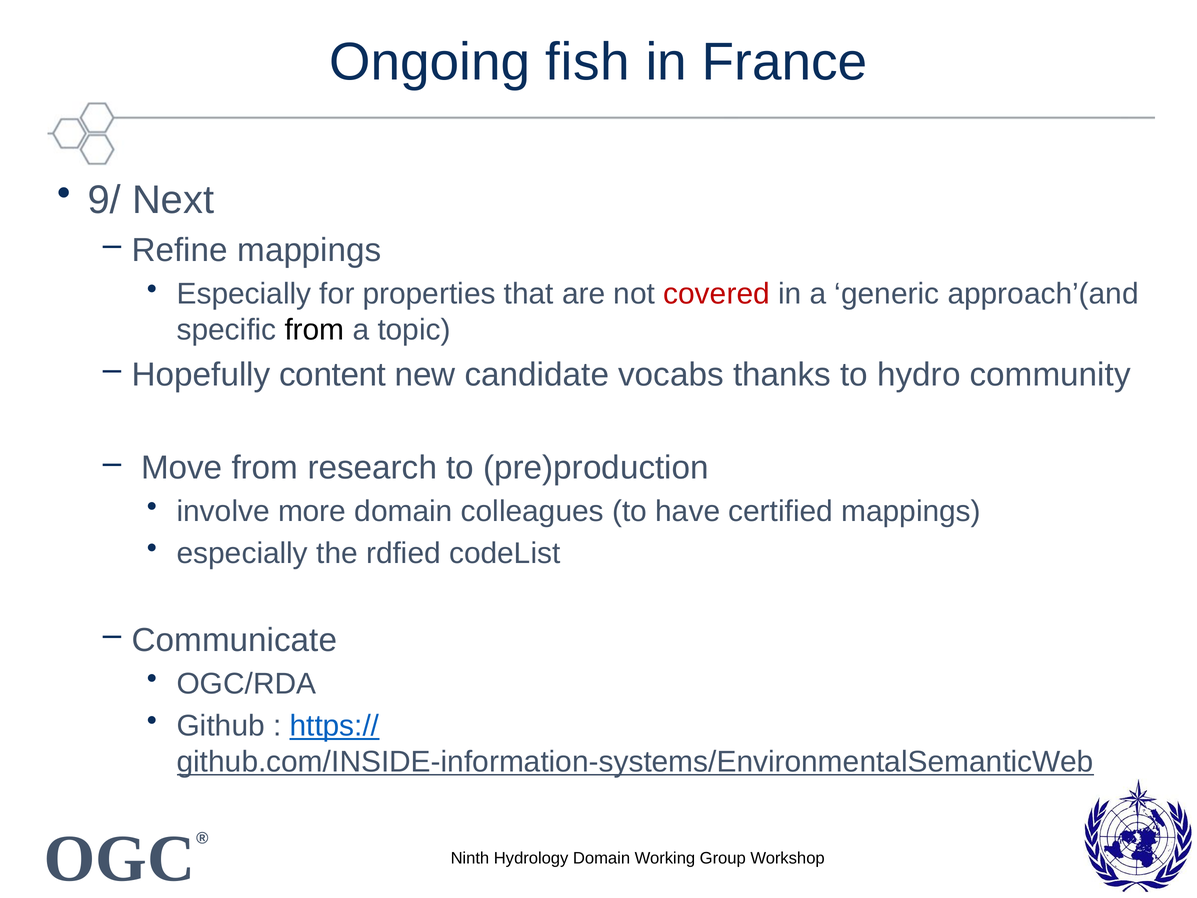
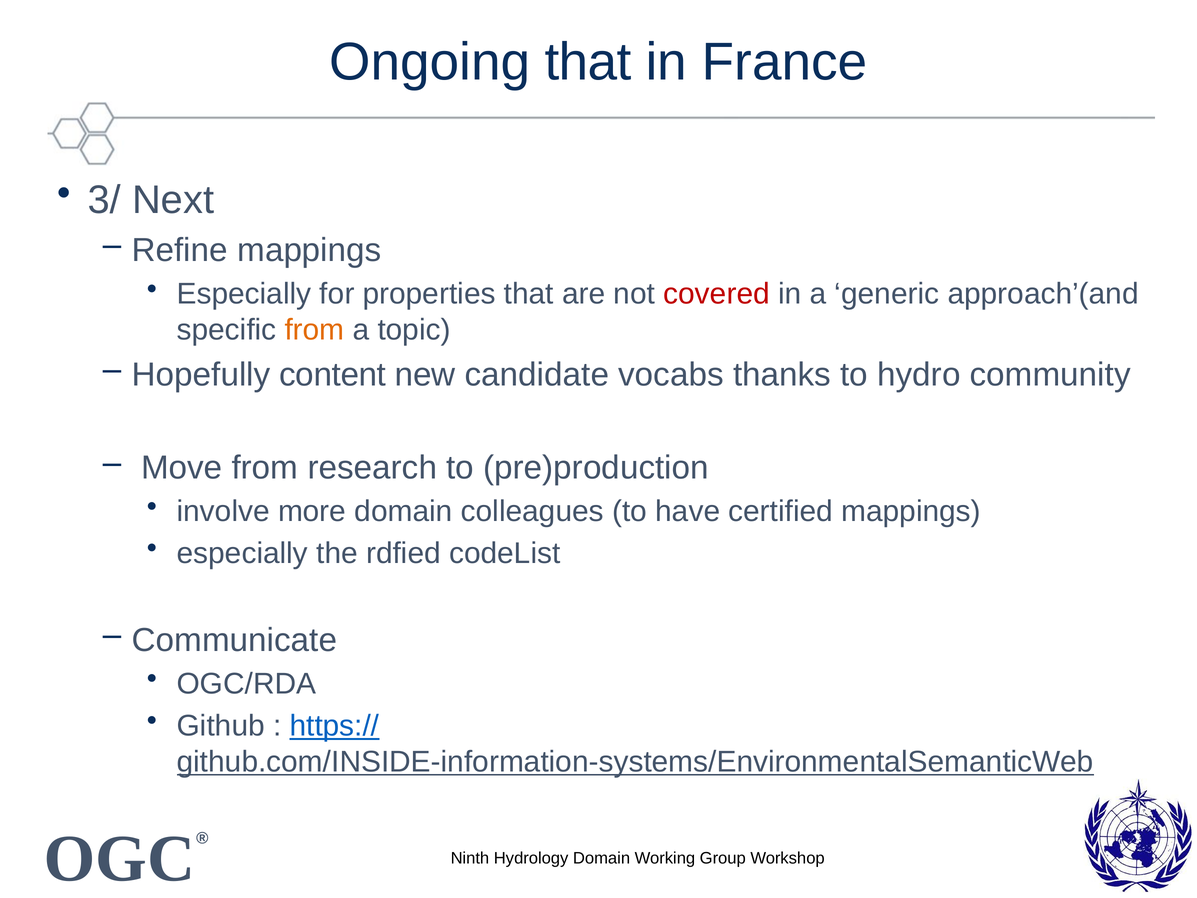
Ongoing fish: fish -> that
9/: 9/ -> 3/
from at (314, 330) colour: black -> orange
